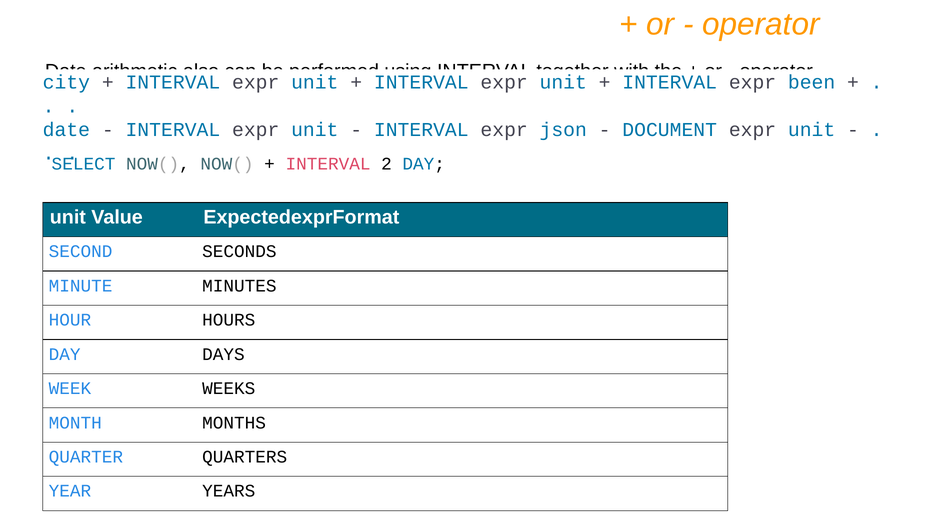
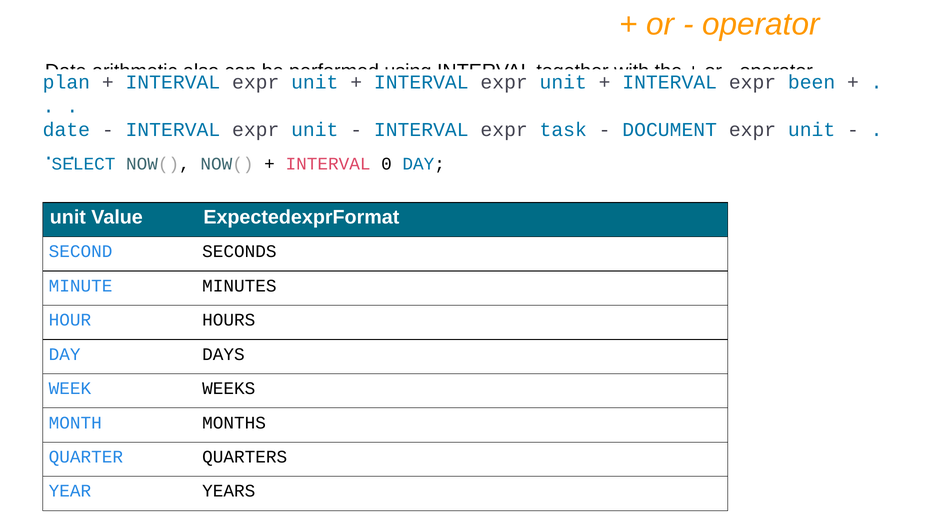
city: city -> plan
json: json -> task
2: 2 -> 0
